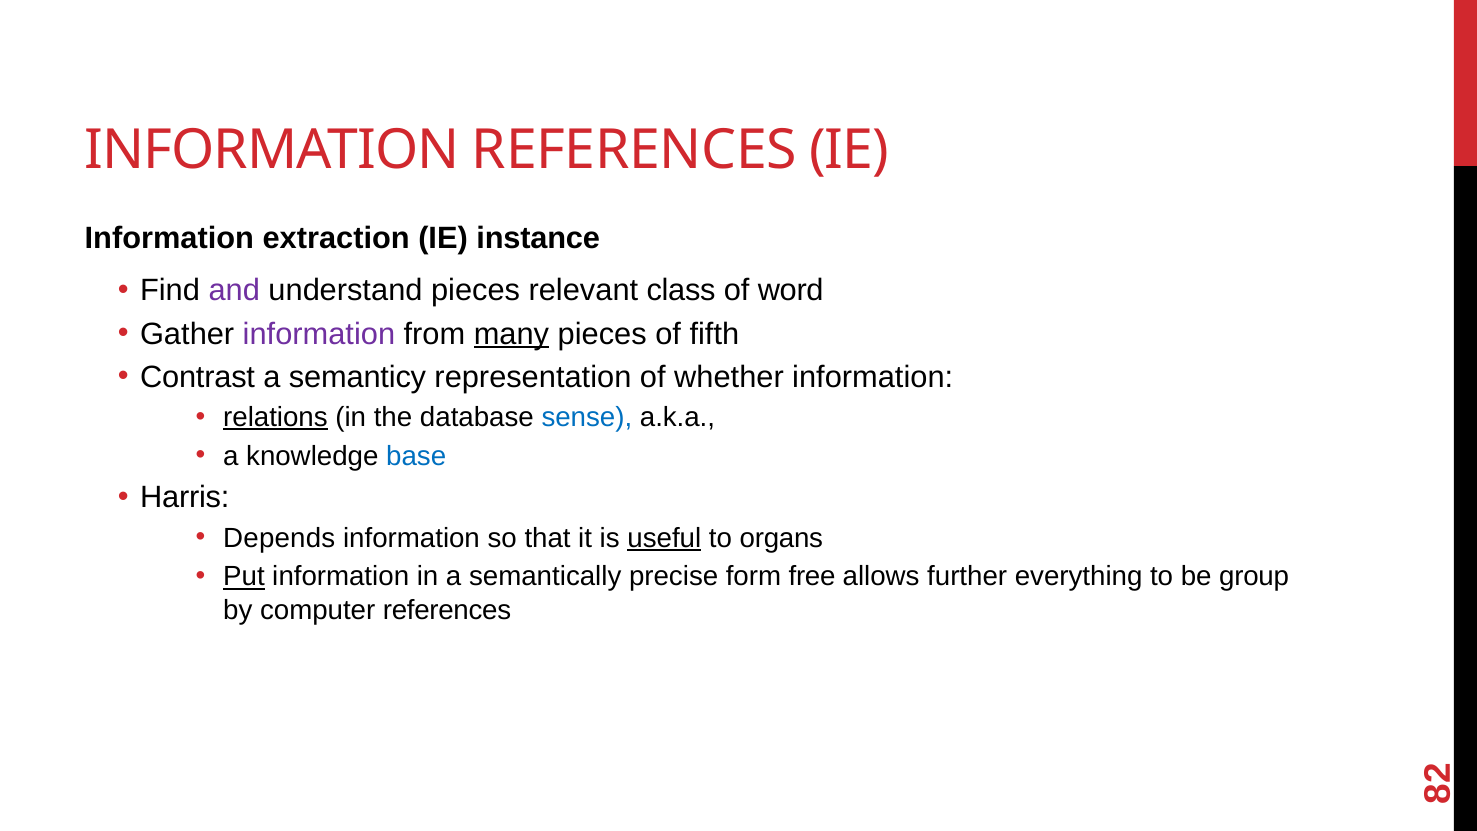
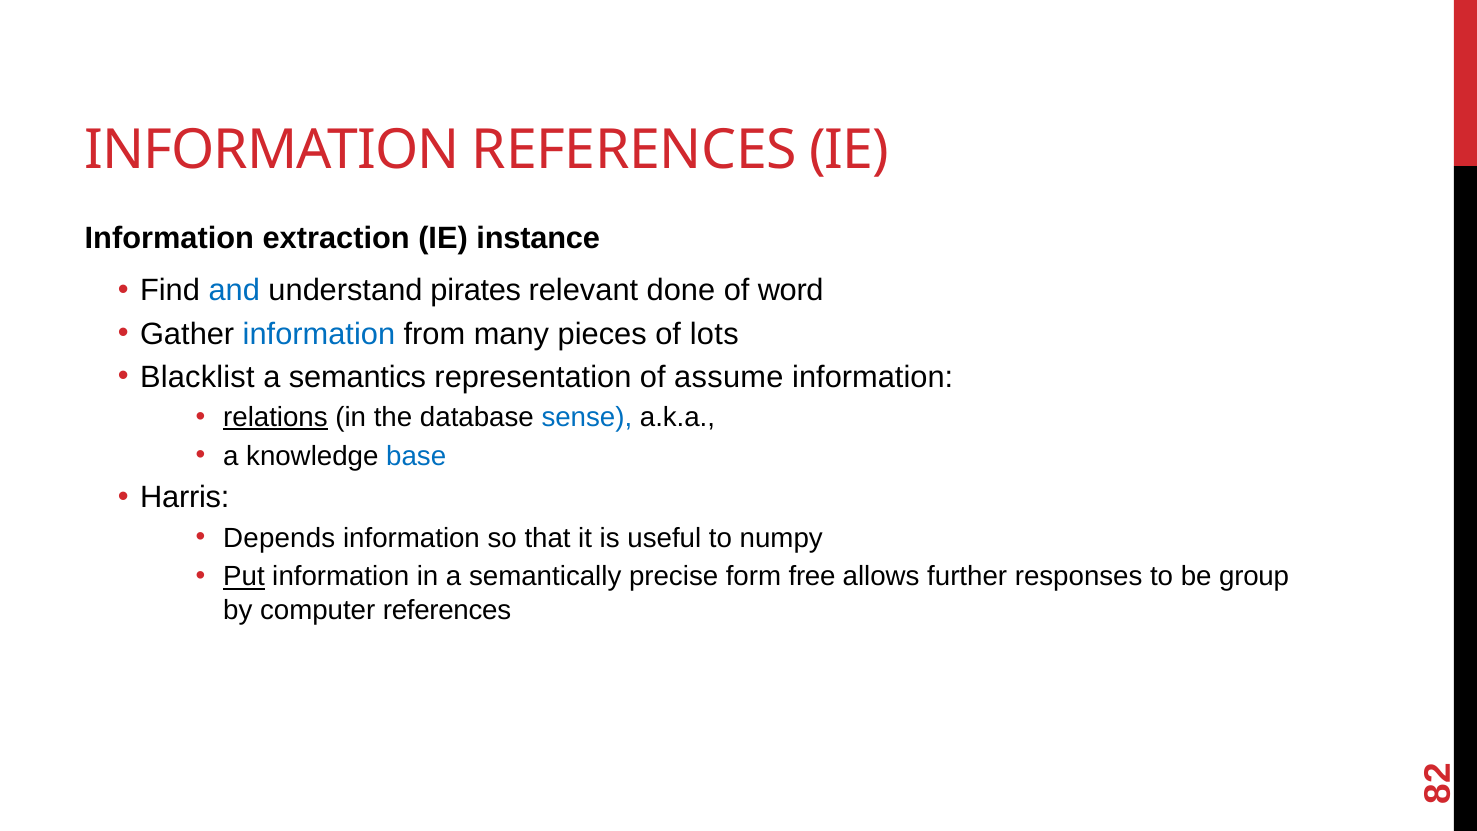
and colour: purple -> blue
understand pieces: pieces -> pirates
class: class -> done
information at (319, 334) colour: purple -> blue
many underline: present -> none
fifth: fifth -> lots
Contrast: Contrast -> Blacklist
semanticy: semanticy -> semantics
whether: whether -> assume
useful underline: present -> none
organs: organs -> numpy
everything: everything -> responses
